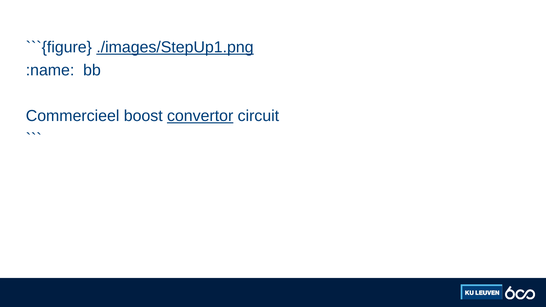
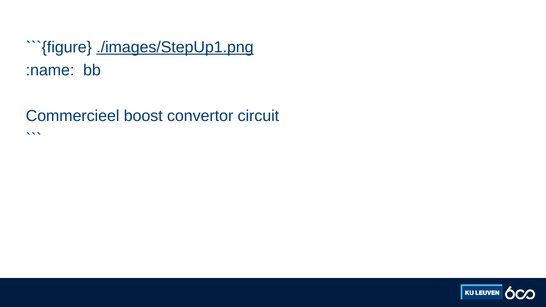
convertor underline: present -> none
